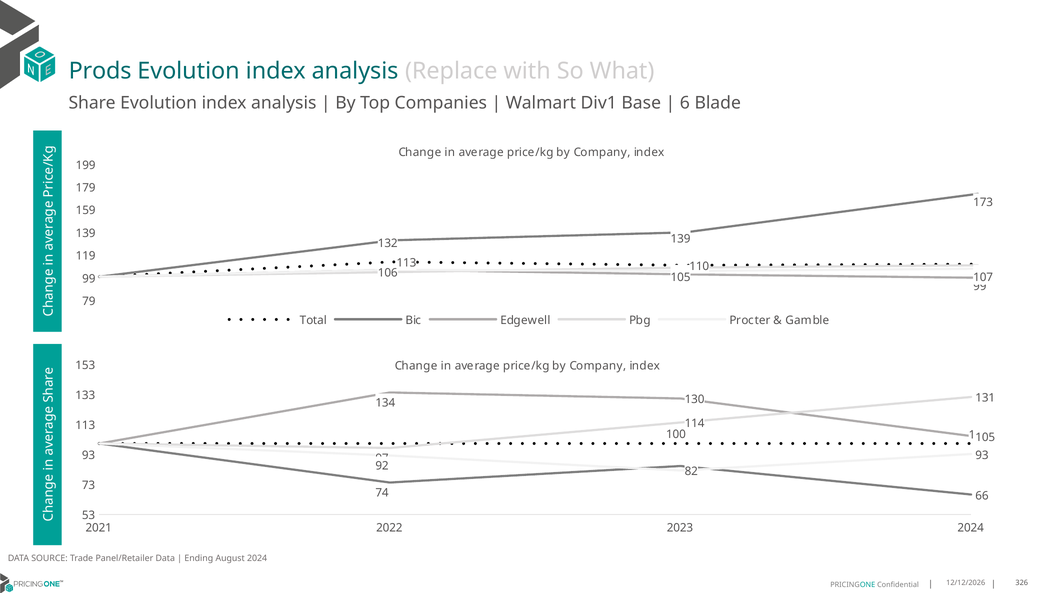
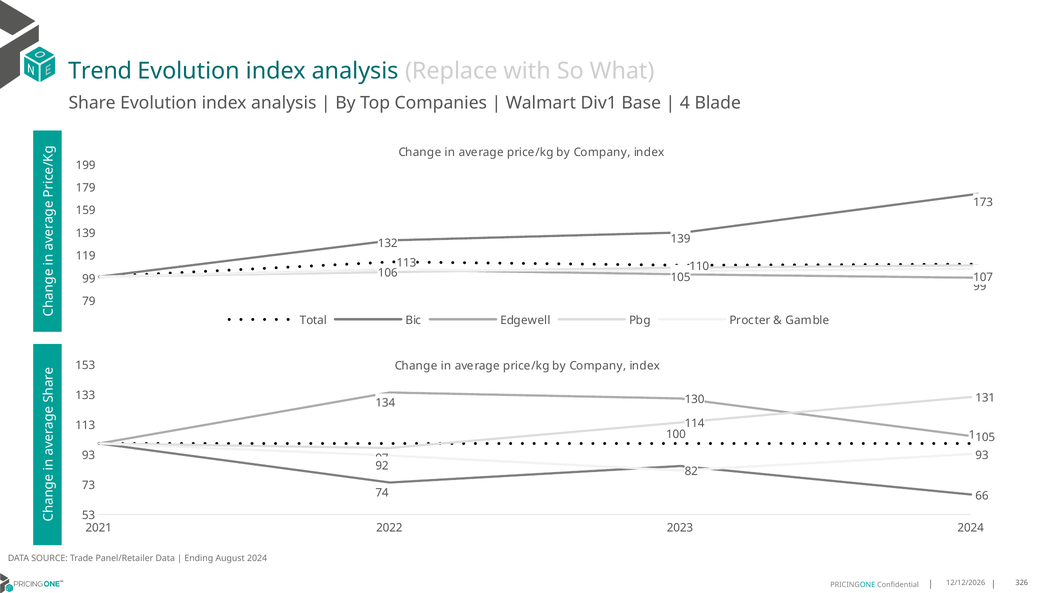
Prods: Prods -> Trend
6: 6 -> 4
